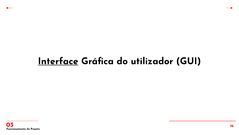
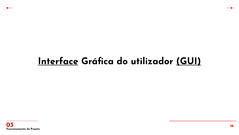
GUI underline: none -> present
